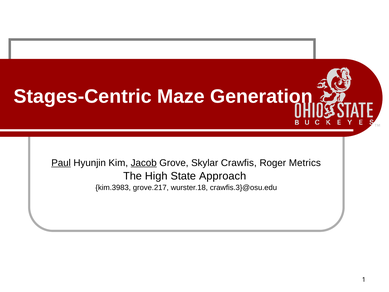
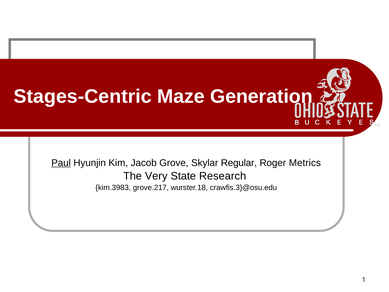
Jacob underline: present -> none
Crawfis: Crawfis -> Regular
High: High -> Very
Approach: Approach -> Research
